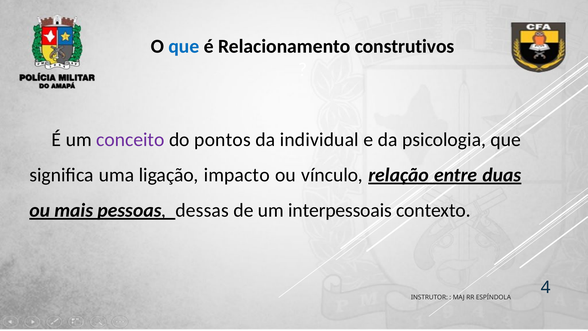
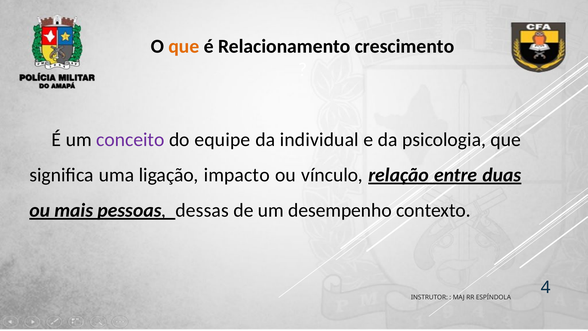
que at (184, 46) colour: blue -> orange
construtivos: construtivos -> crescimento
pontos: pontos -> equipe
interpessoais: interpessoais -> desempenho
